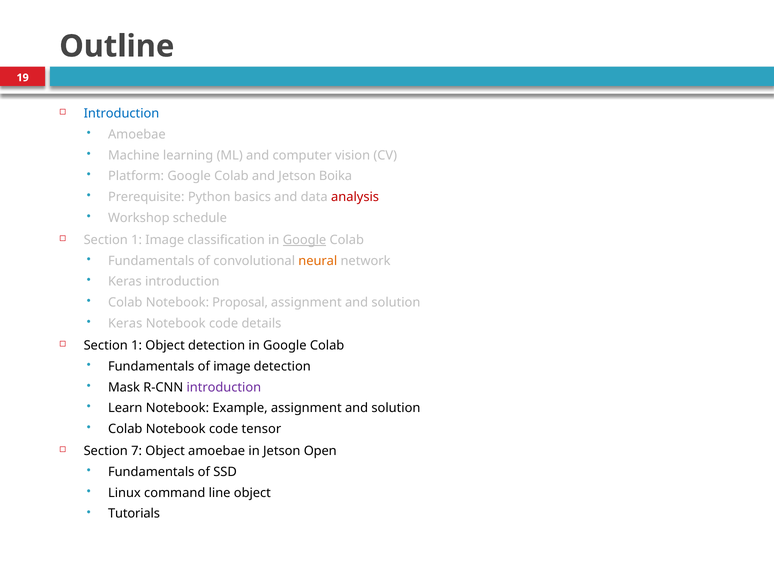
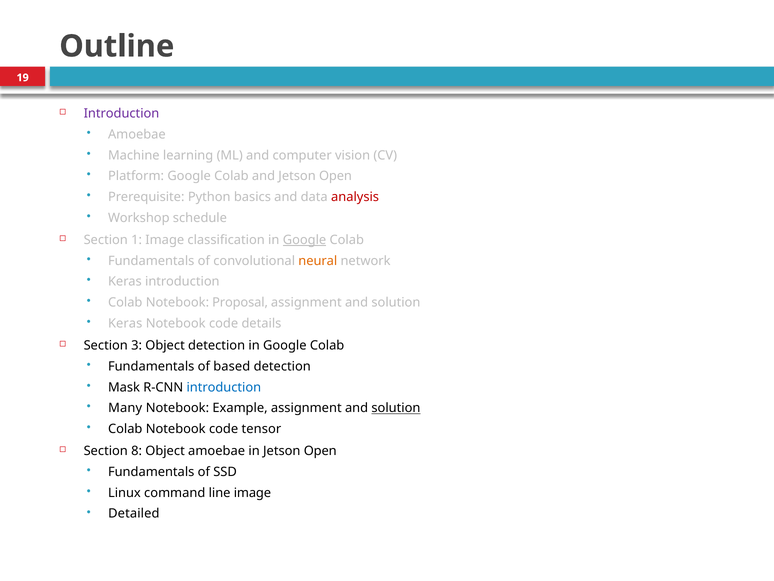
Introduction at (121, 114) colour: blue -> purple
and Jetson Boika: Boika -> Open
1 at (137, 345): 1 -> 3
of image: image -> based
introduction at (224, 387) colour: purple -> blue
Learn: Learn -> Many
solution at (396, 408) underline: none -> present
7: 7 -> 8
line object: object -> image
Tutorials: Tutorials -> Detailed
